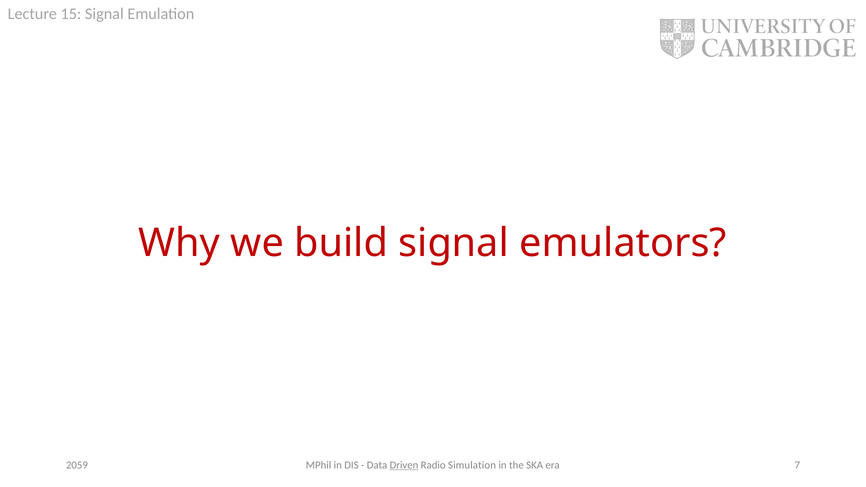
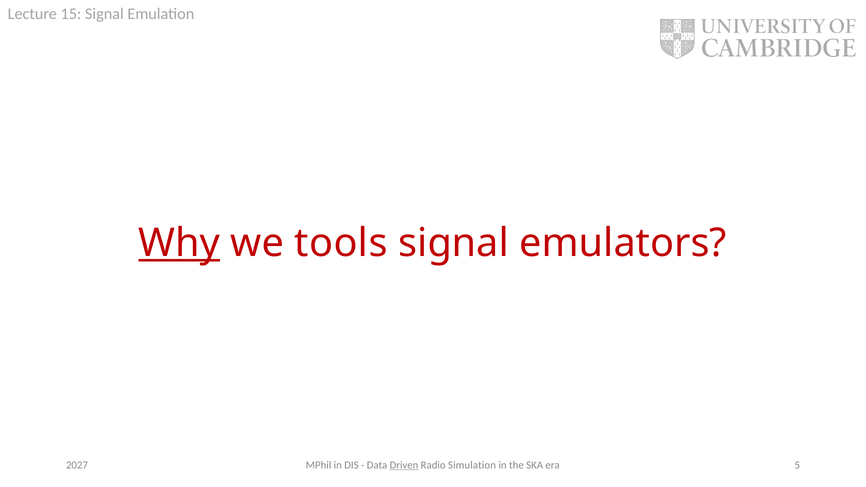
Why underline: none -> present
build: build -> tools
7: 7 -> 5
2059: 2059 -> 2027
